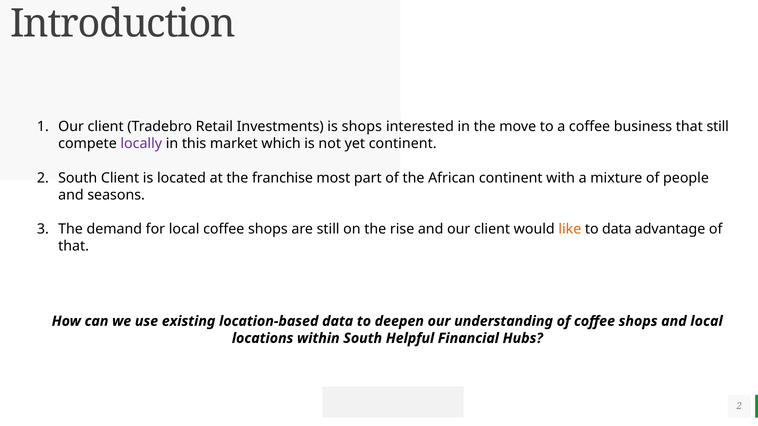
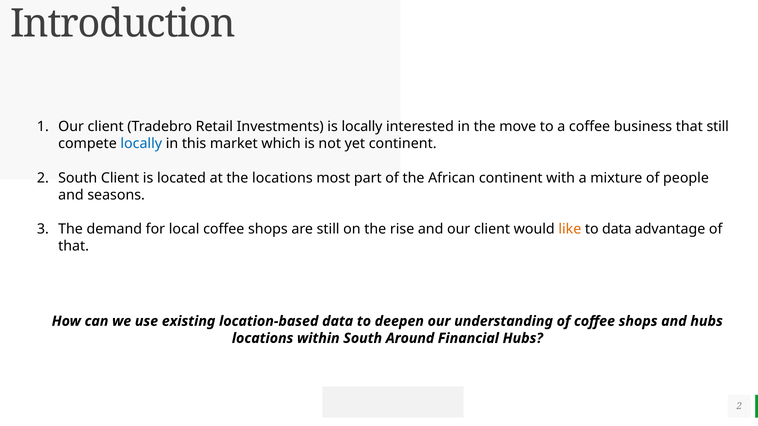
is shops: shops -> locally
locally at (141, 144) colour: purple -> blue
the franchise: franchise -> locations
and local: local -> hubs
Helpful: Helpful -> Around
